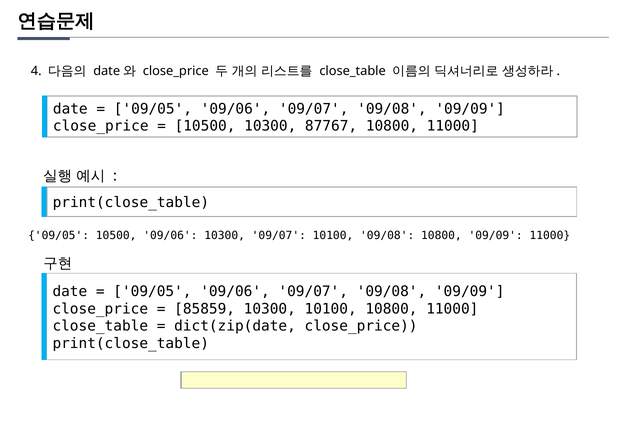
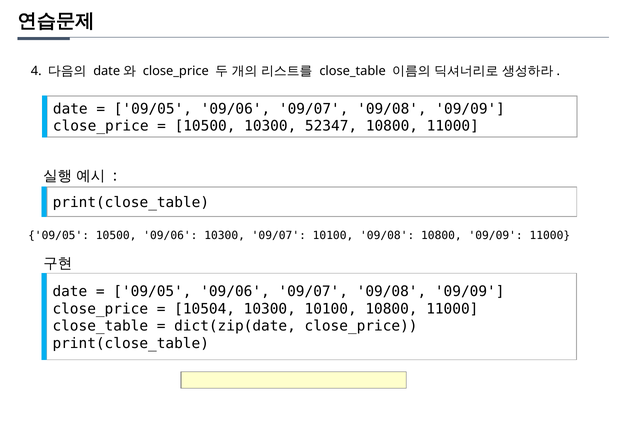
87767: 87767 -> 52347
85859: 85859 -> 10504
